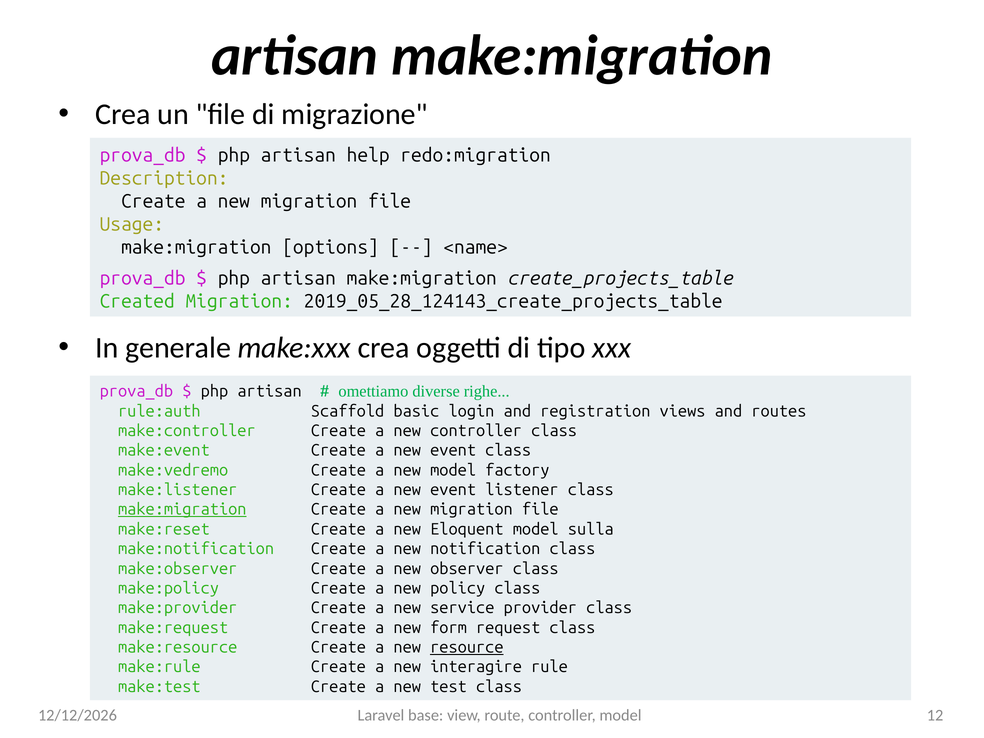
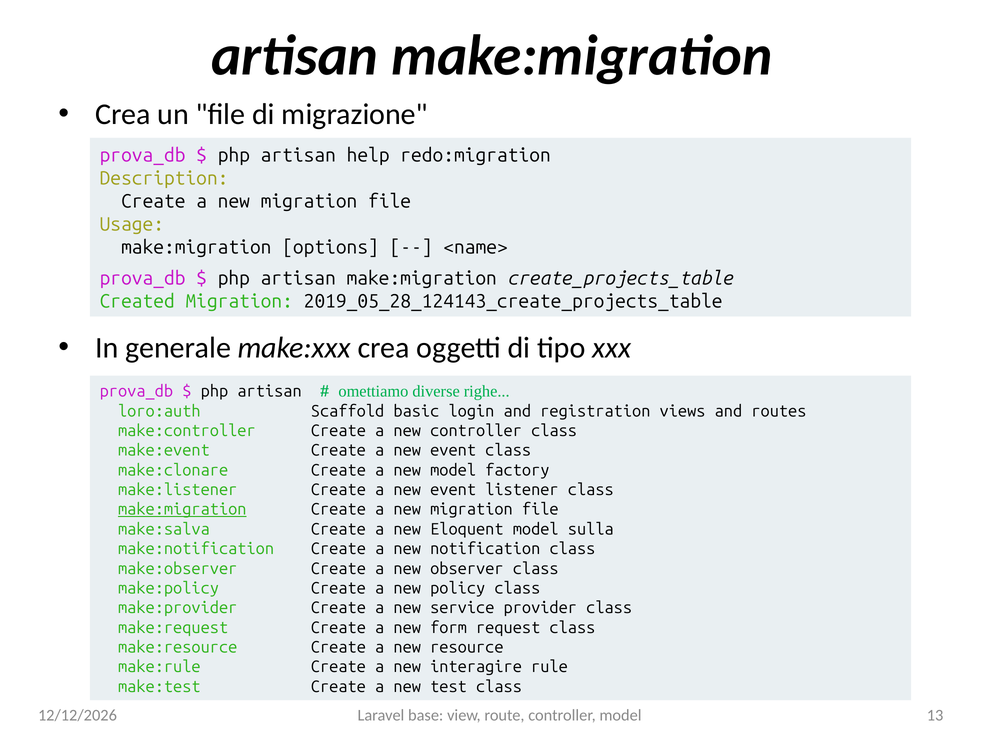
rule:auth: rule:auth -> loro:auth
make:vedremo: make:vedremo -> make:clonare
make:reset: make:reset -> make:salva
resource underline: present -> none
12: 12 -> 13
